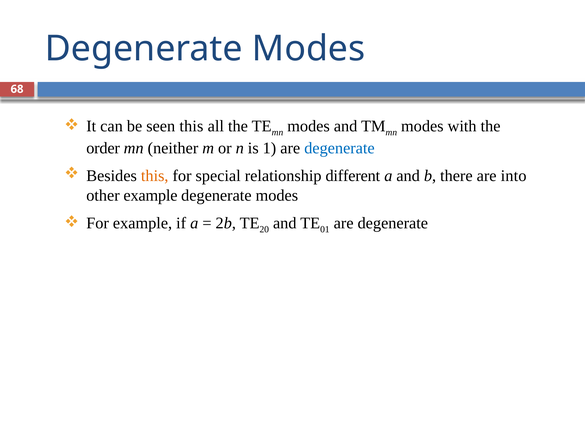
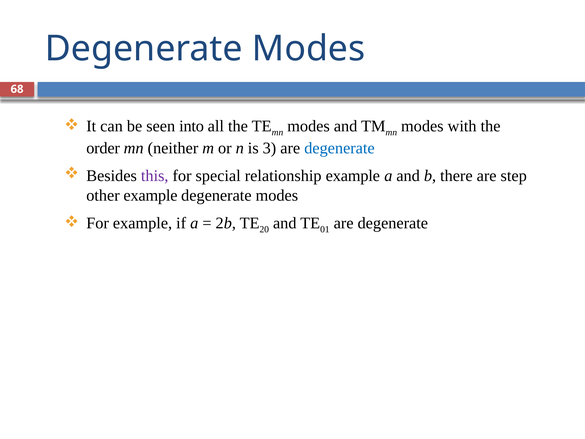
seen this: this -> into
1: 1 -> 3
this at (155, 176) colour: orange -> purple
relationship different: different -> example
into: into -> step
